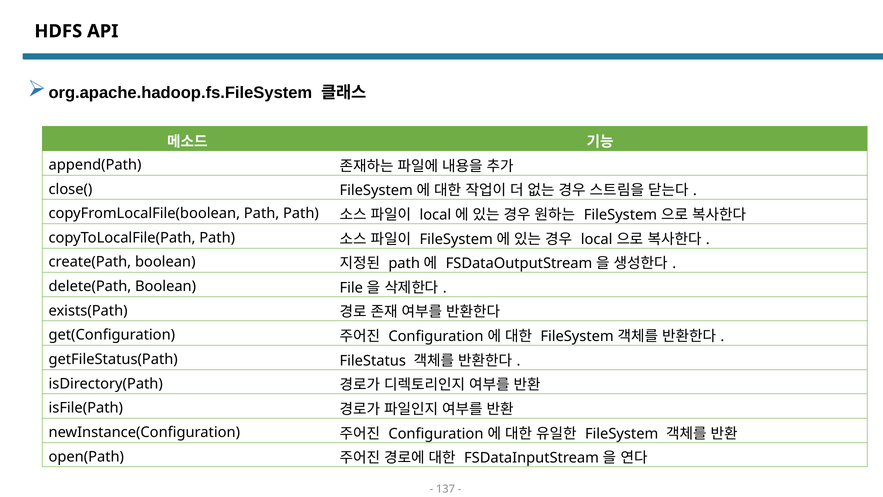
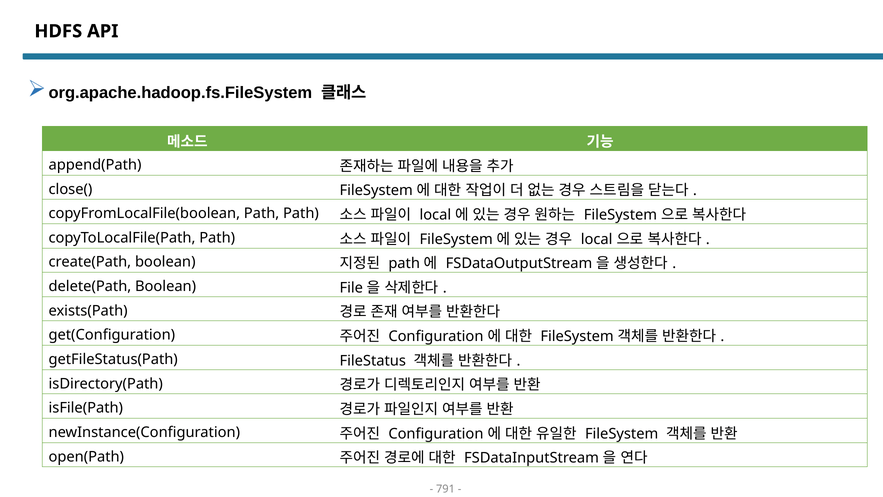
137: 137 -> 791
